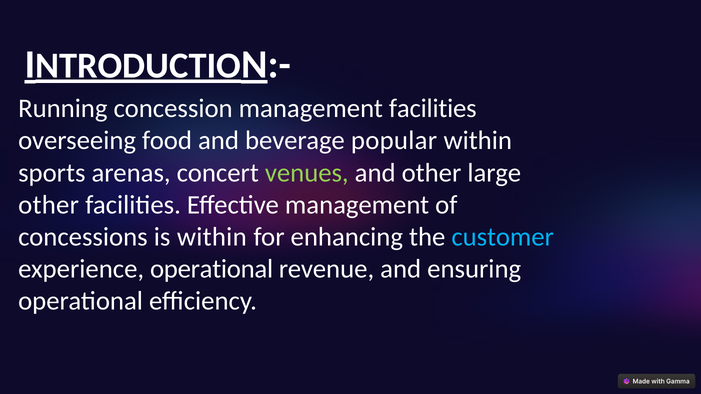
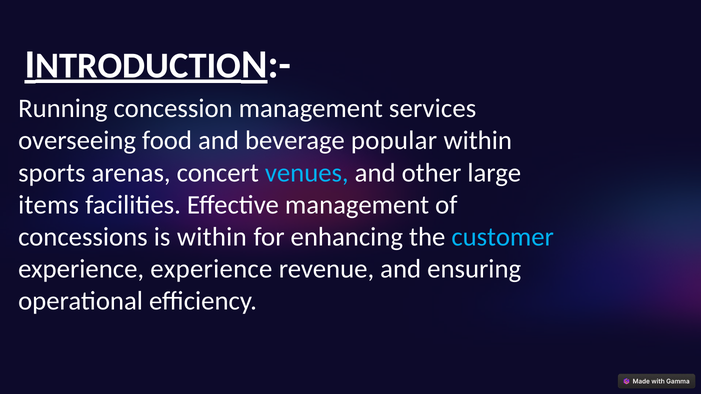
management facilities: facilities -> services
venues colour: light green -> light blue
other at (49, 205): other -> items
experience operational: operational -> experience
